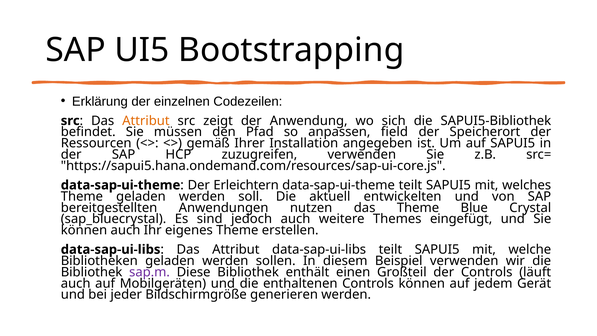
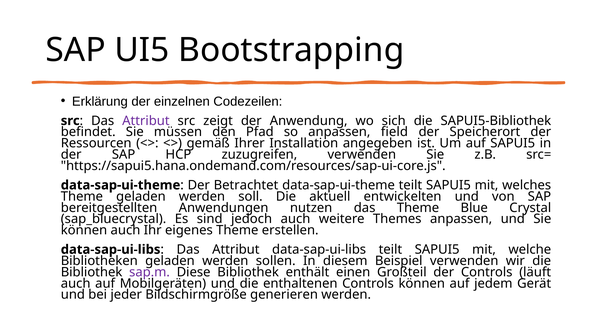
Attribut at (146, 121) colour: orange -> purple
Erleichtern: Erleichtern -> Betrachtet
Themes eingefügt: eingefügt -> anpassen
